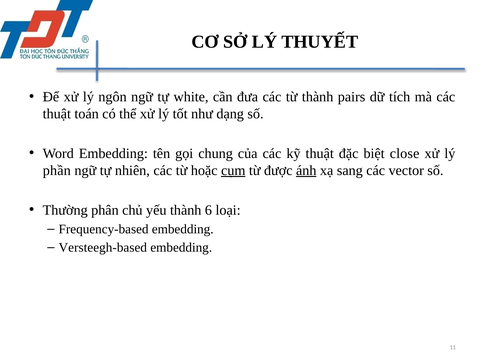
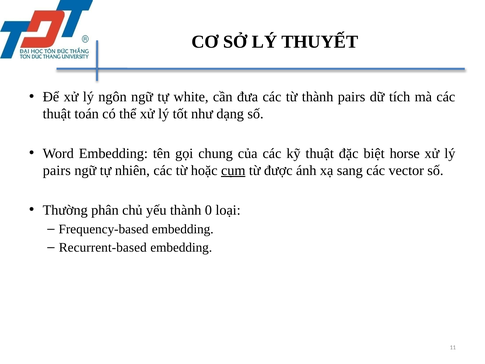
close: close -> horse
phần at (57, 170): phần -> pairs
ánh underline: present -> none
6: 6 -> 0
Versteegh-based: Versteegh-based -> Recurrent-based
